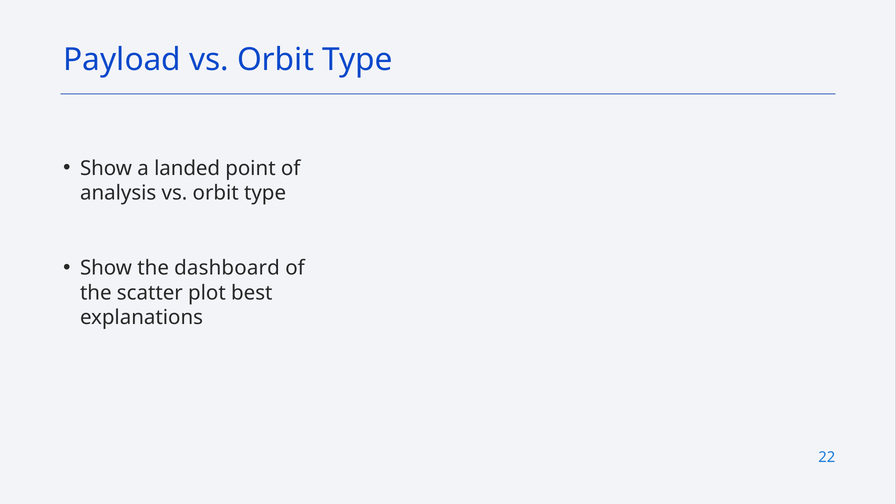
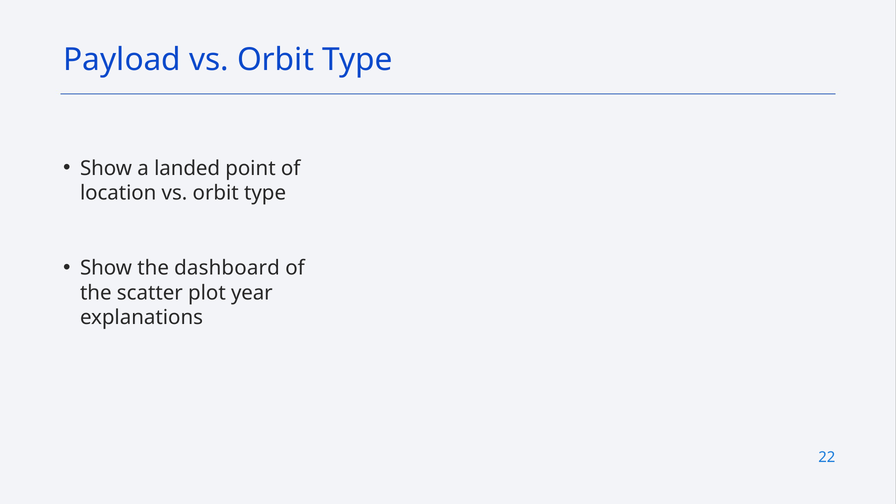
analysis: analysis -> location
best: best -> year
